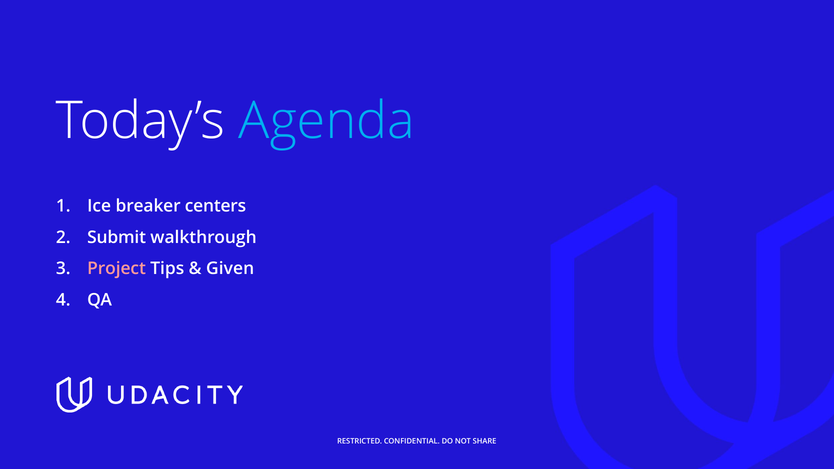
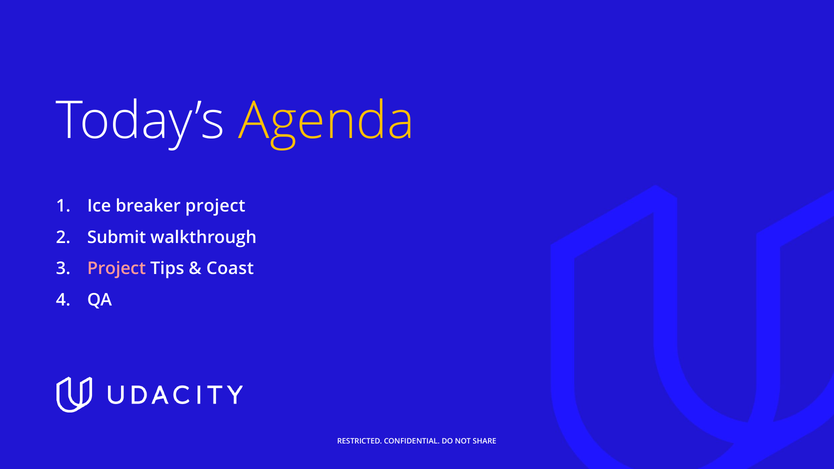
Agenda colour: light blue -> yellow
breaker centers: centers -> project
Given: Given -> Coast
